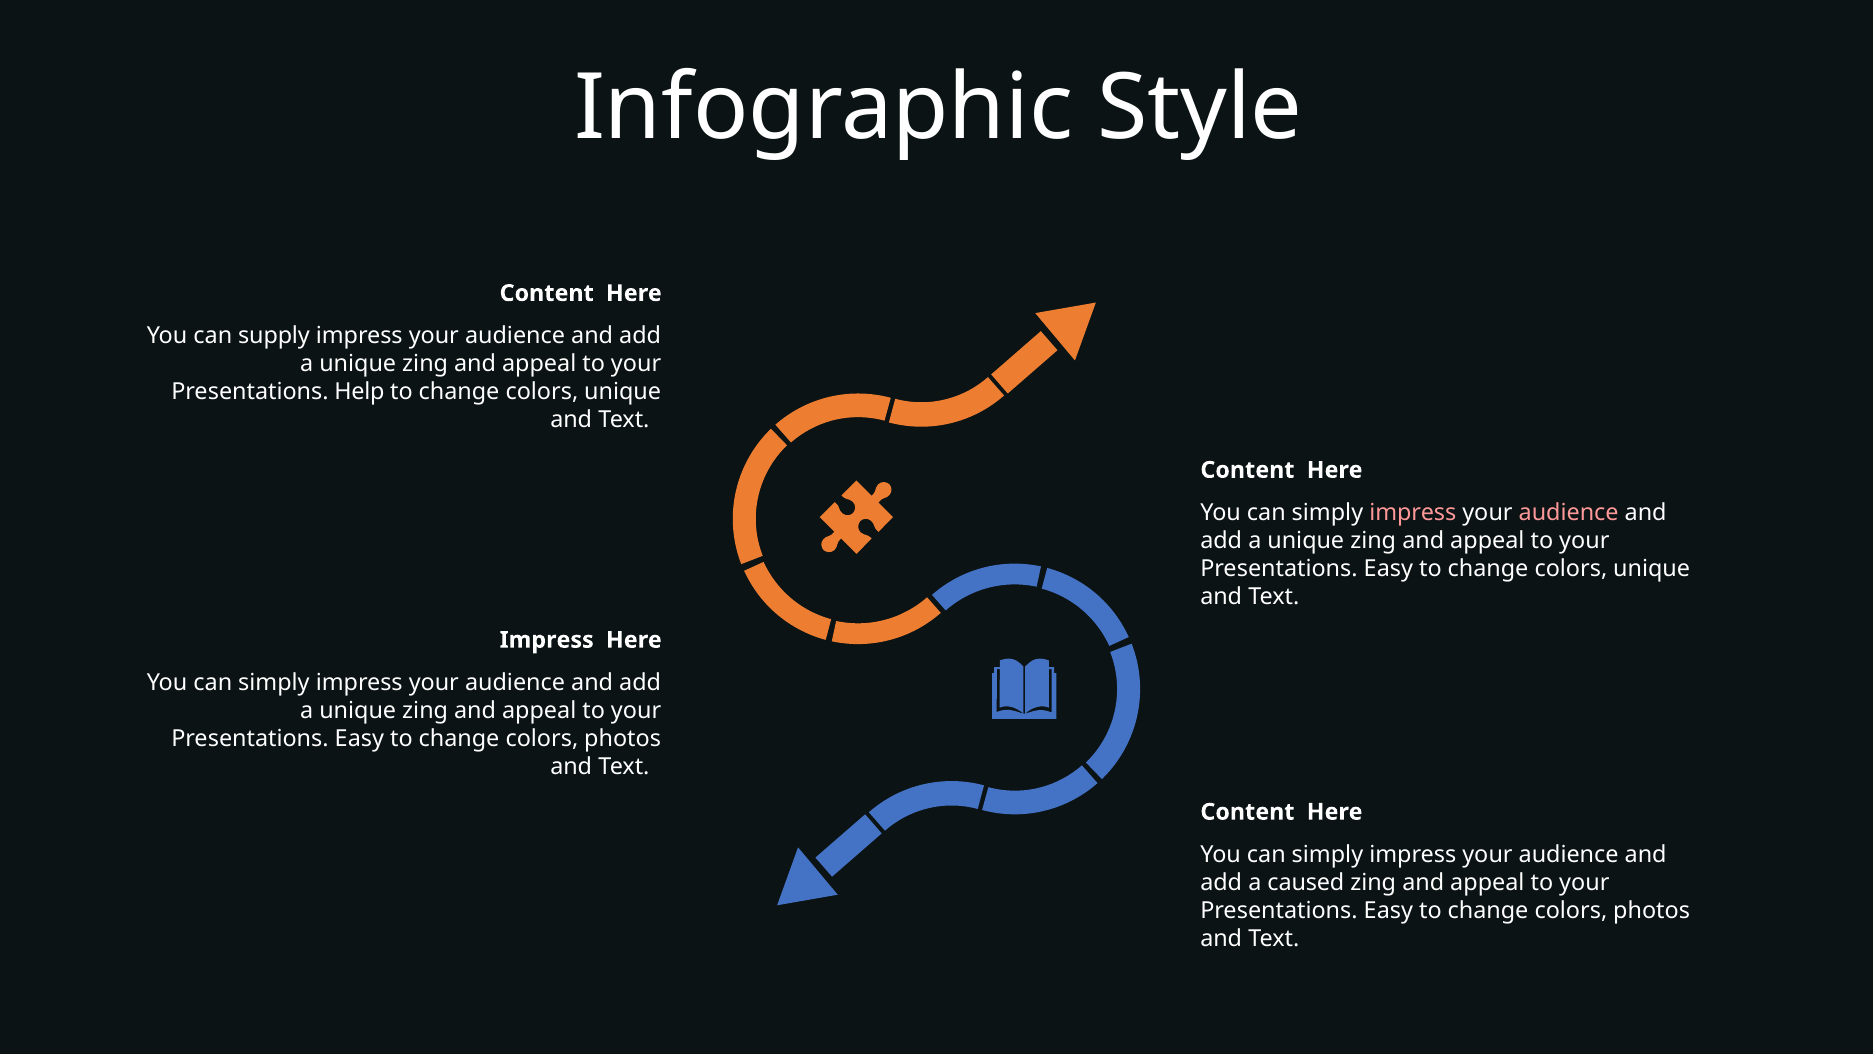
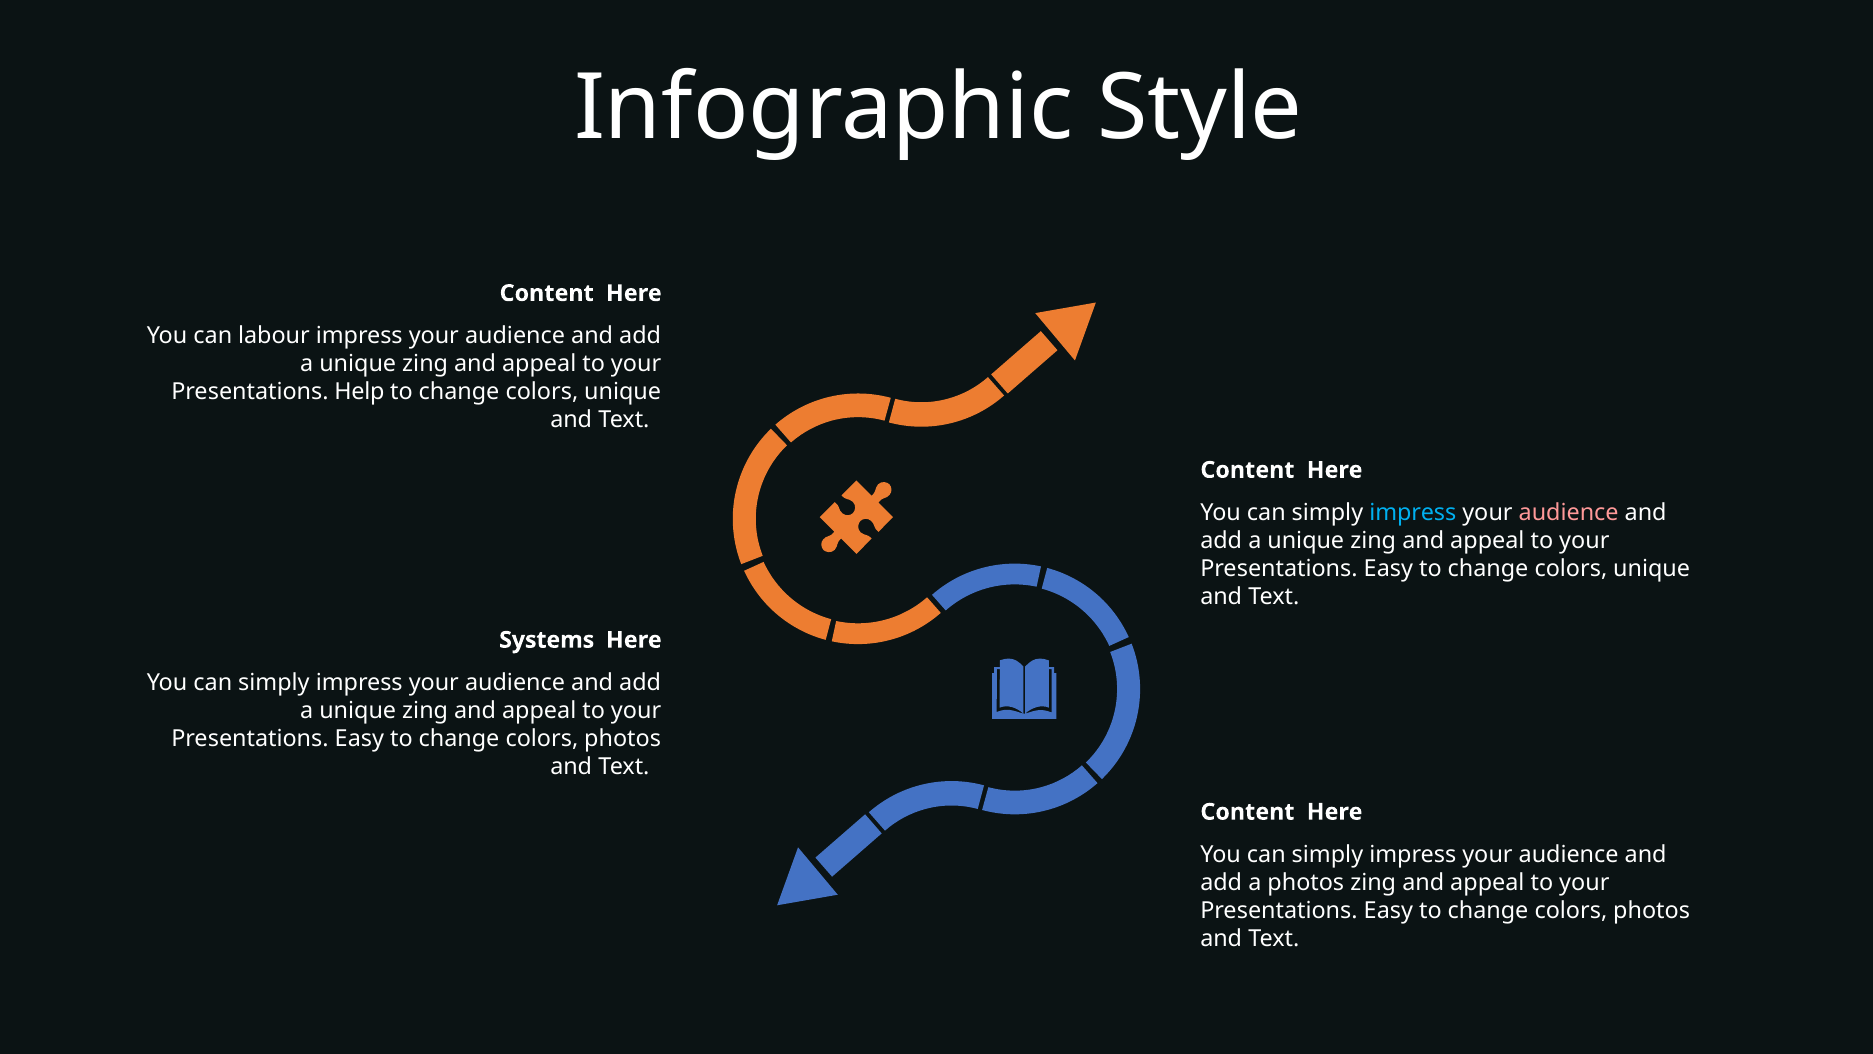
supply: supply -> labour
impress at (1413, 512) colour: pink -> light blue
Impress at (547, 640): Impress -> Systems
a caused: caused -> photos
